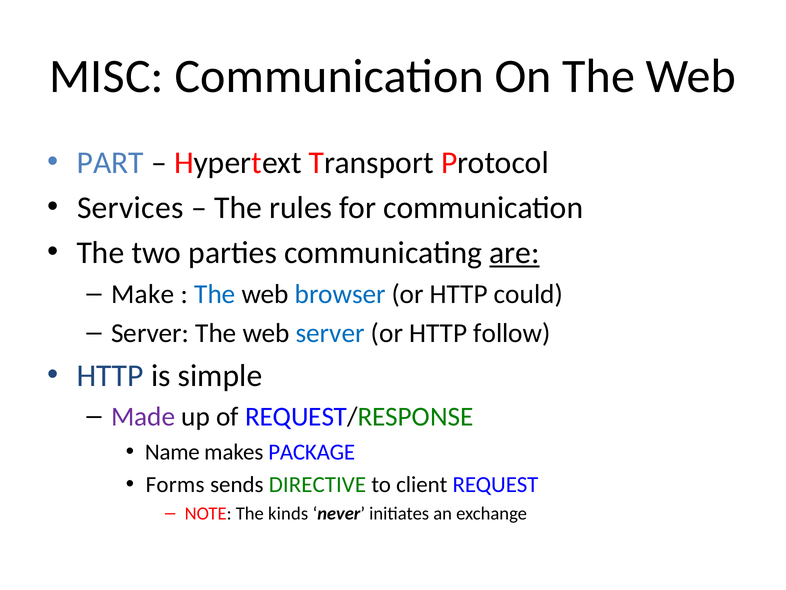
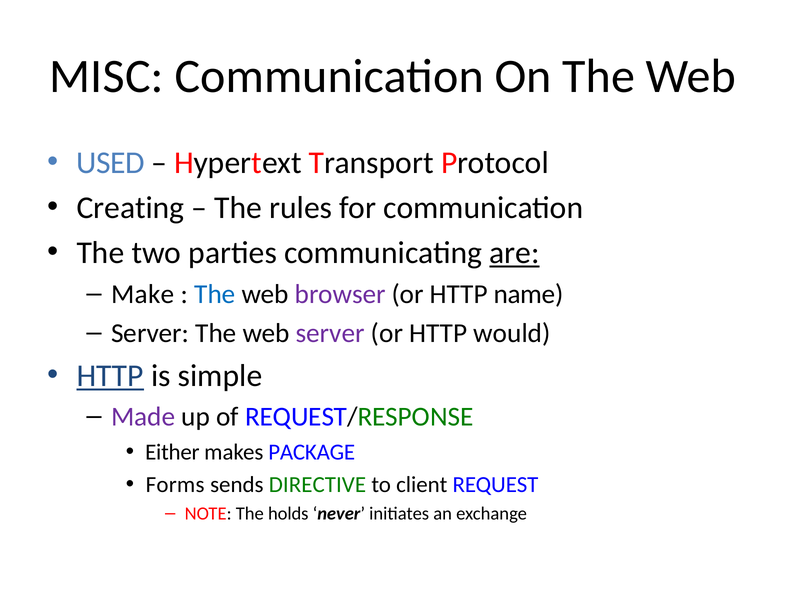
PART: PART -> USED
Services: Services -> Creating
browser colour: blue -> purple
could: could -> name
server at (330, 333) colour: blue -> purple
follow: follow -> would
HTTP at (110, 375) underline: none -> present
Name: Name -> Either
kinds: kinds -> holds
